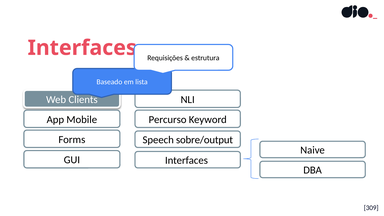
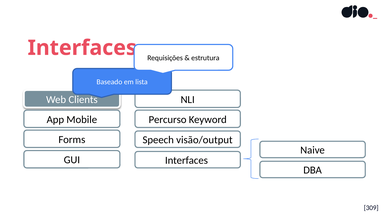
sobre/output: sobre/output -> visão/output
